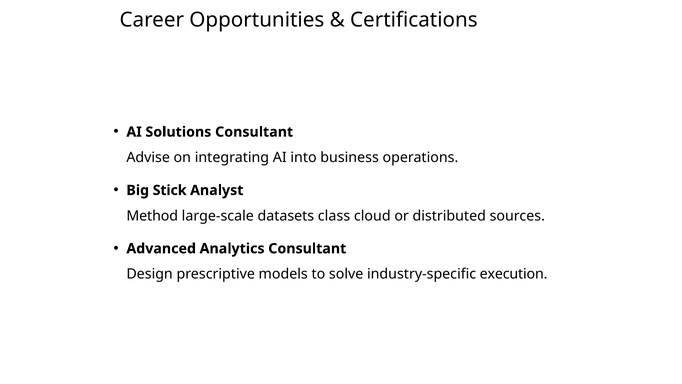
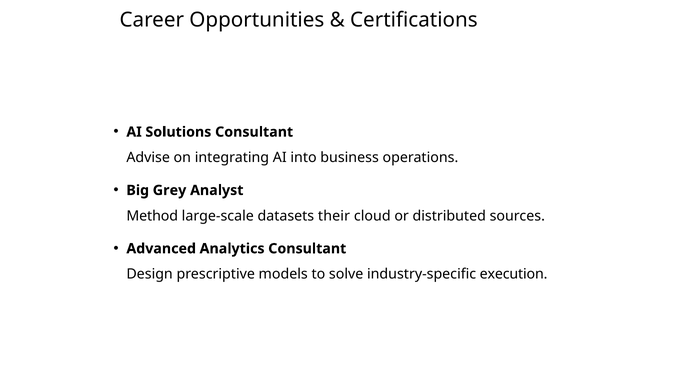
Stick: Stick -> Grey
class: class -> their
